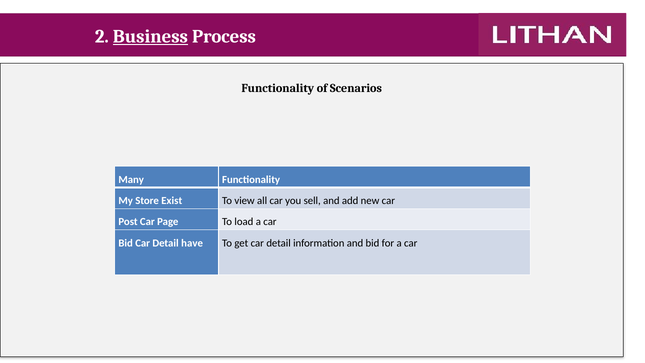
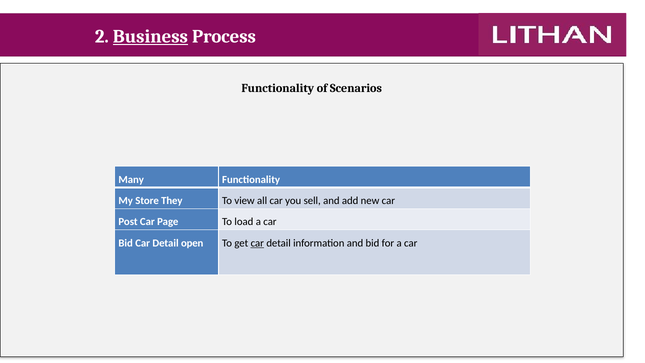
Exist: Exist -> They
have: have -> open
car at (257, 243) underline: none -> present
